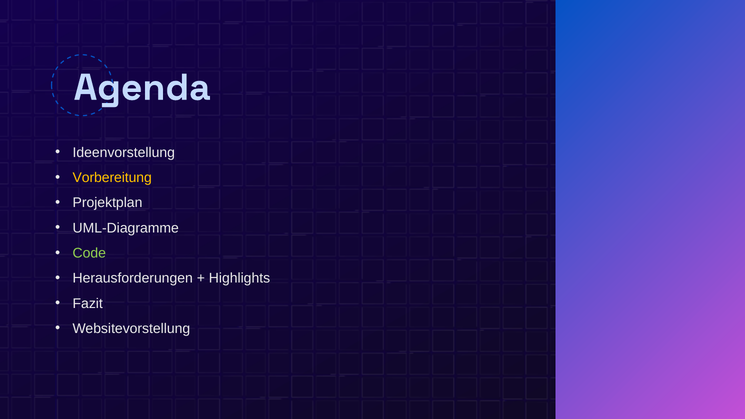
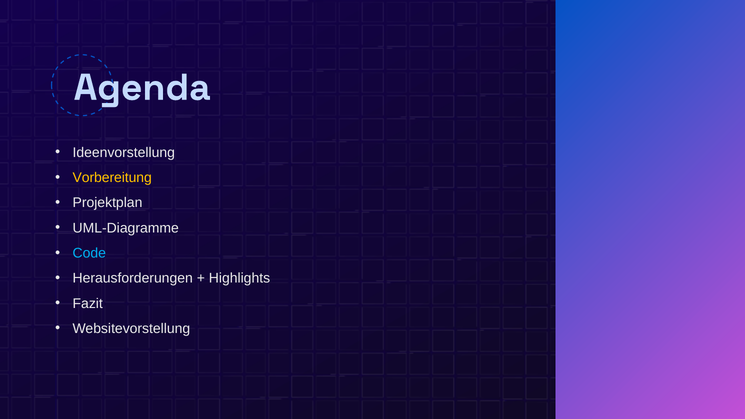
Code colour: light green -> light blue
